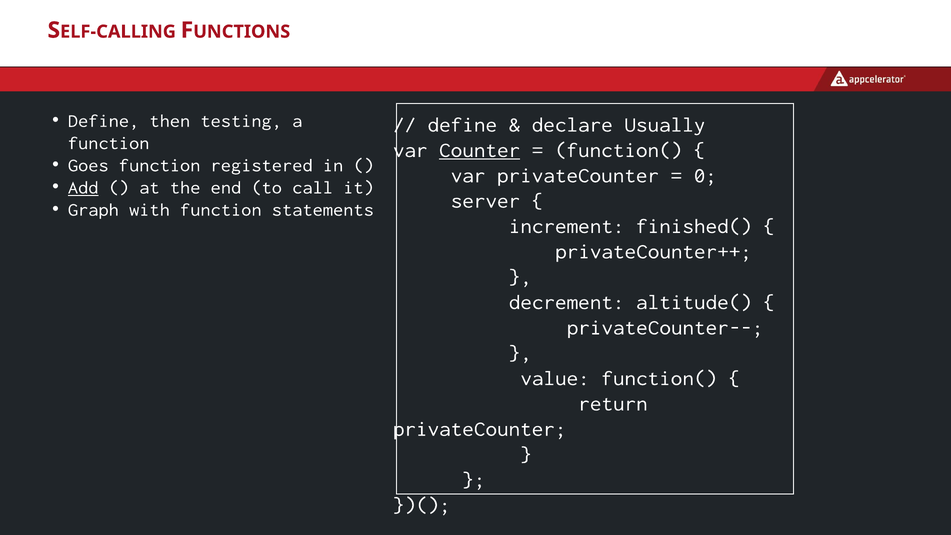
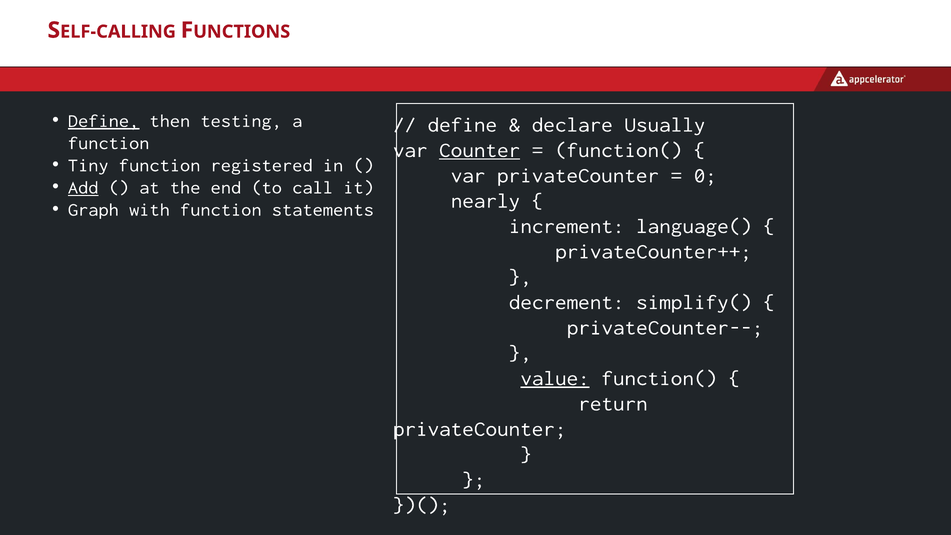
Define at (104, 121) underline: none -> present
Goes: Goes -> Tiny
server: server -> nearly
finished(: finished( -> language(
altitude(: altitude( -> simplify(
value underline: none -> present
